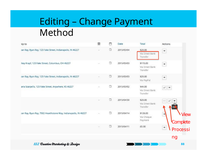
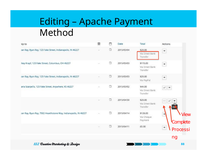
Change: Change -> Apache
